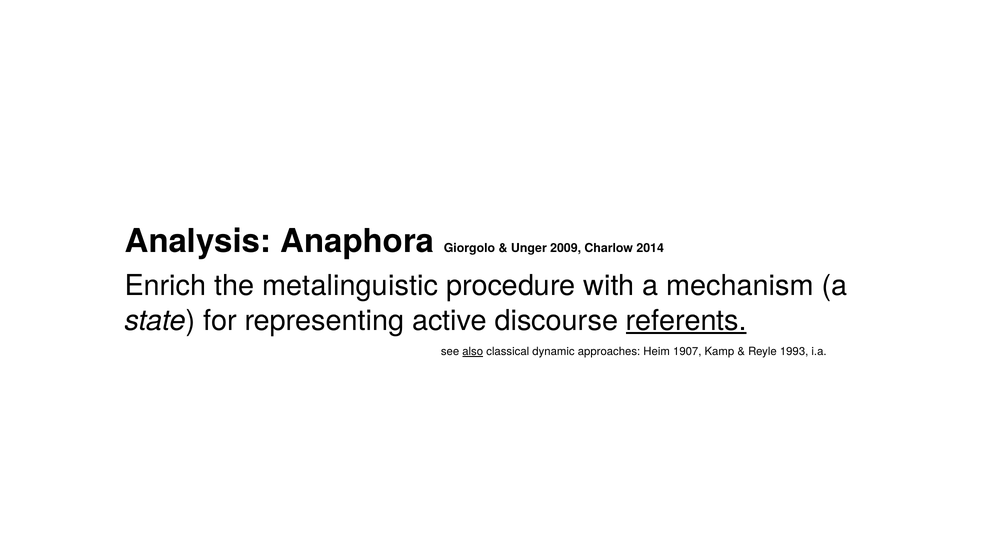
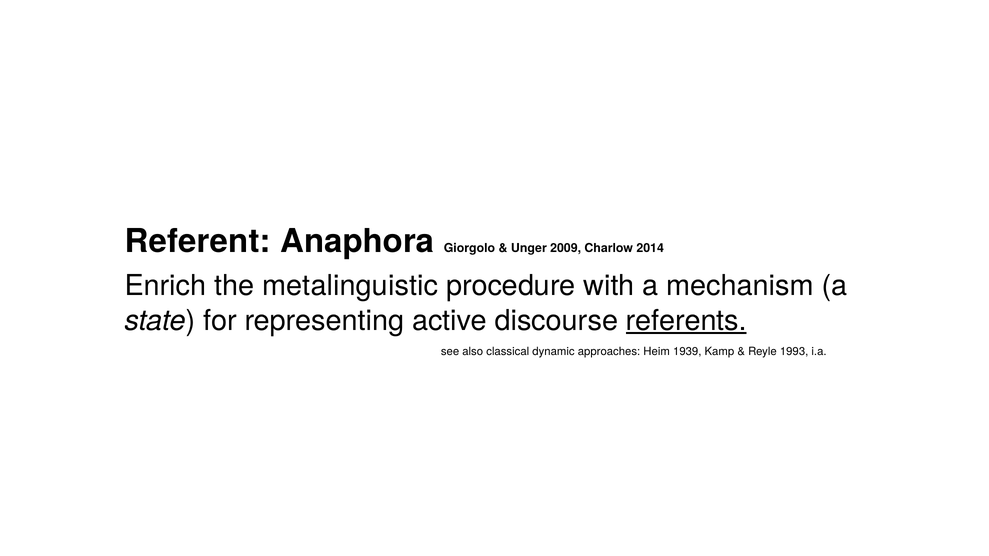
Analysis: Analysis -> Referent
also underline: present -> none
1907: 1907 -> 1939
